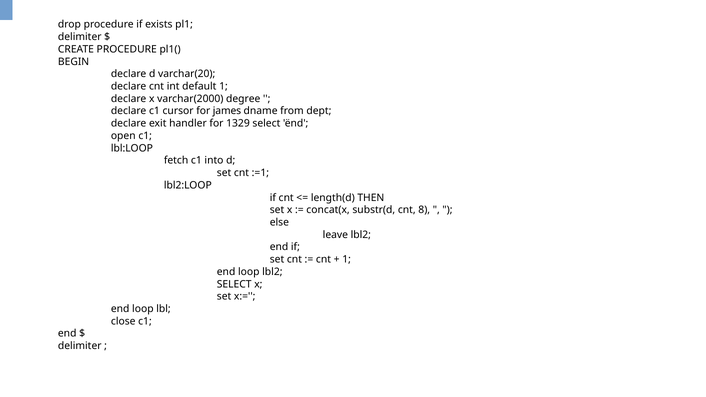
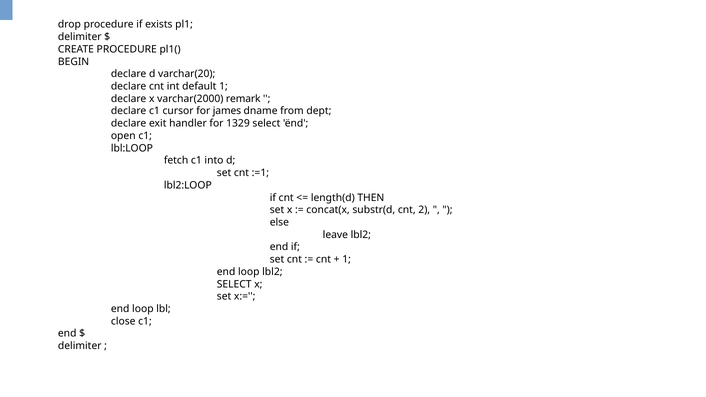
degree: degree -> remark
8: 8 -> 2
